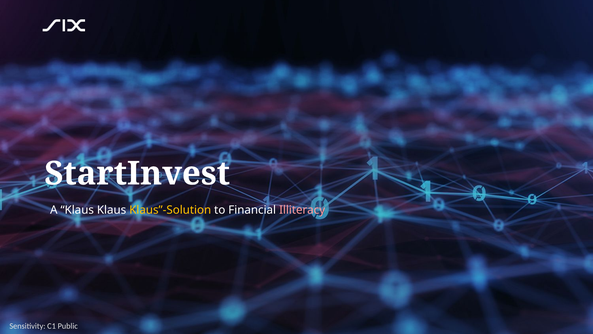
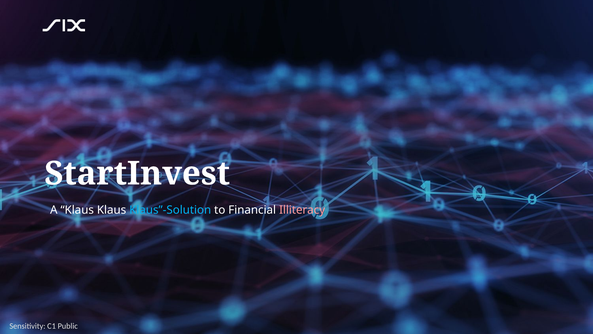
Klaus”-Solution colour: yellow -> light blue
